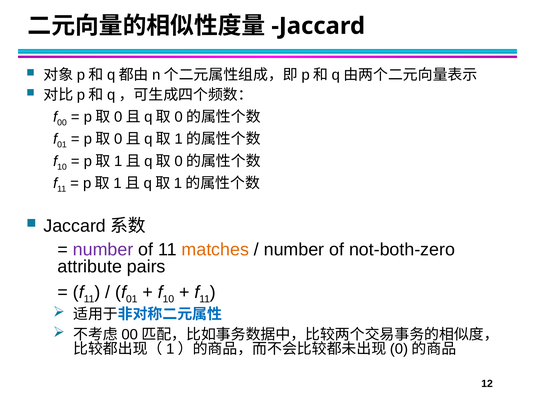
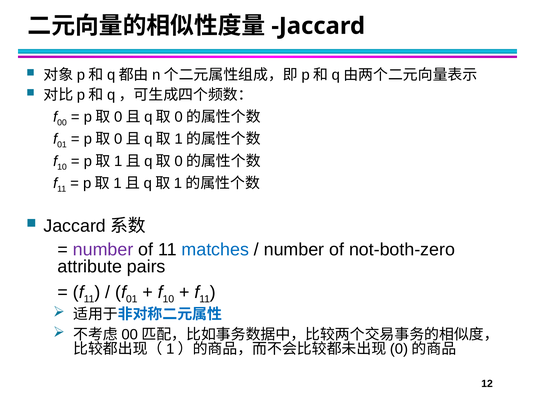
matches colour: orange -> blue
